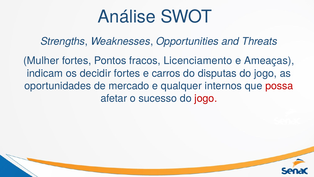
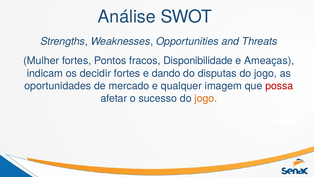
Licenciamento: Licenciamento -> Disponibilidade
carros: carros -> dando
internos: internos -> imagem
jogo at (206, 98) colour: red -> orange
